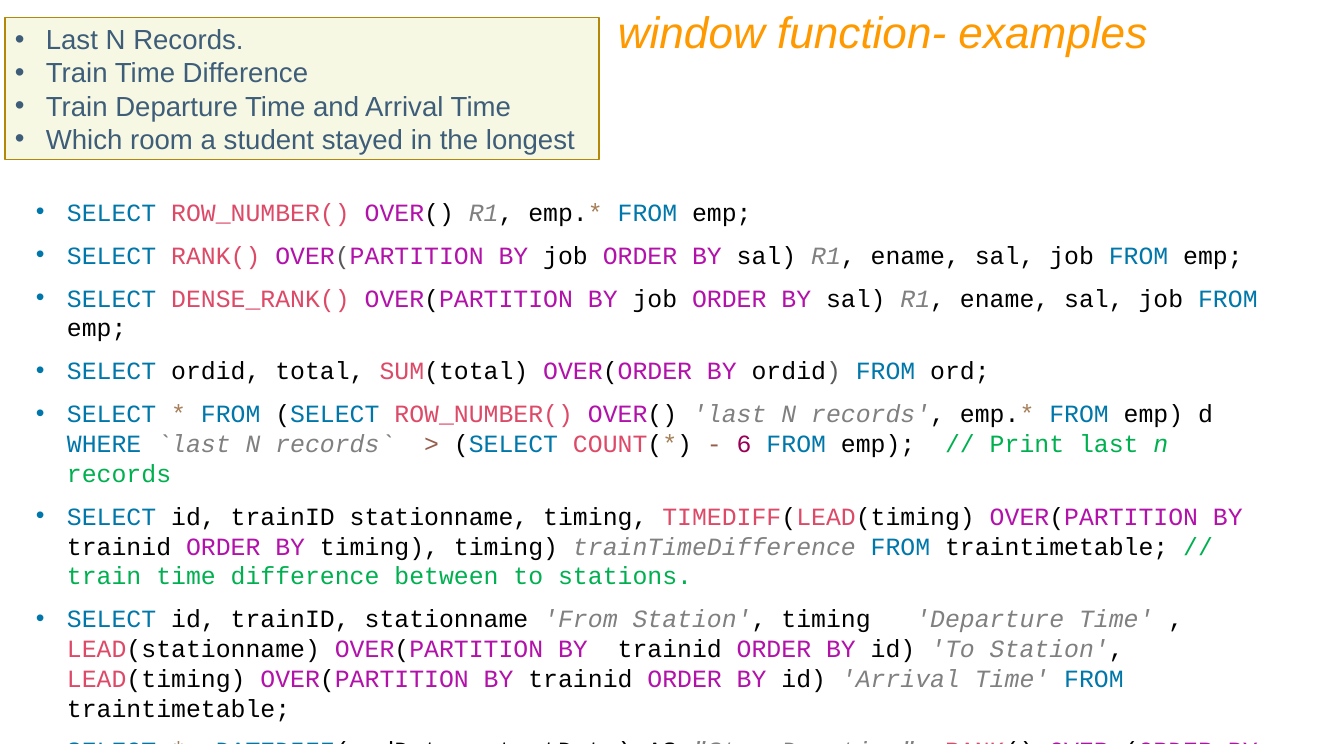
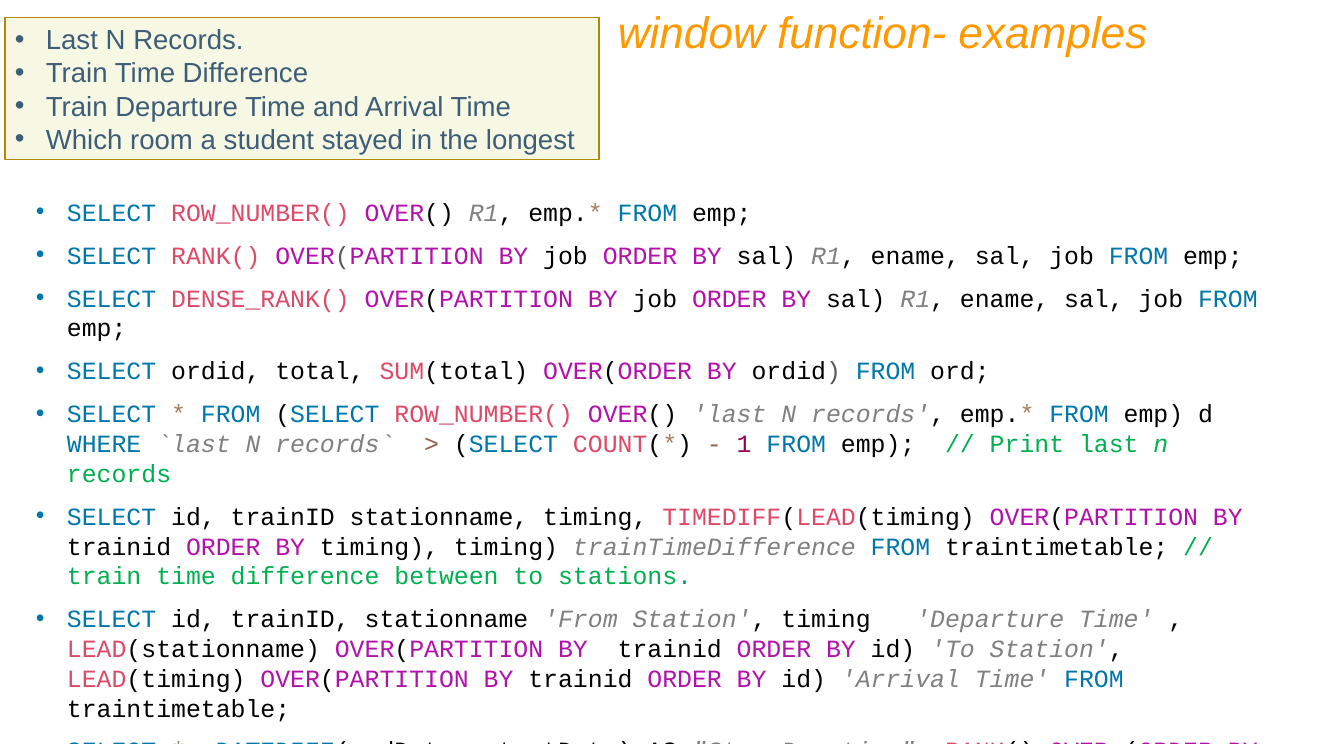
6: 6 -> 1
